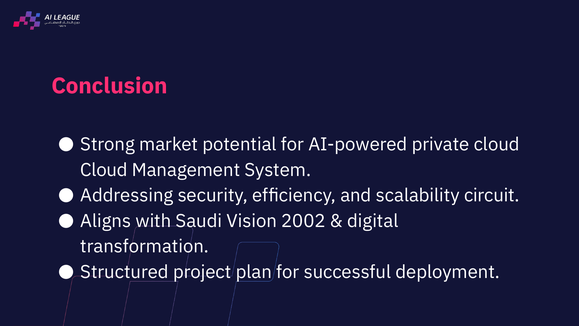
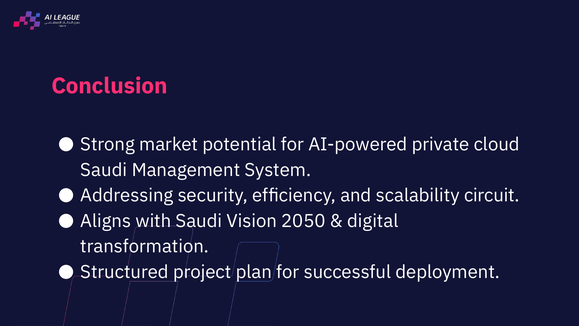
Cloud at (104, 170): Cloud -> Saudi
2002: 2002 -> 2050
